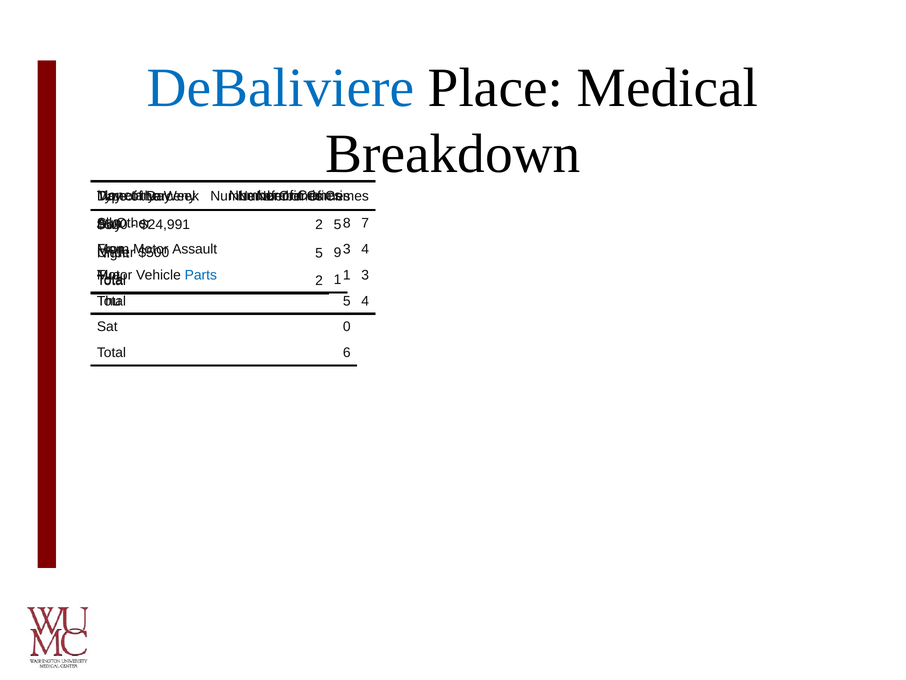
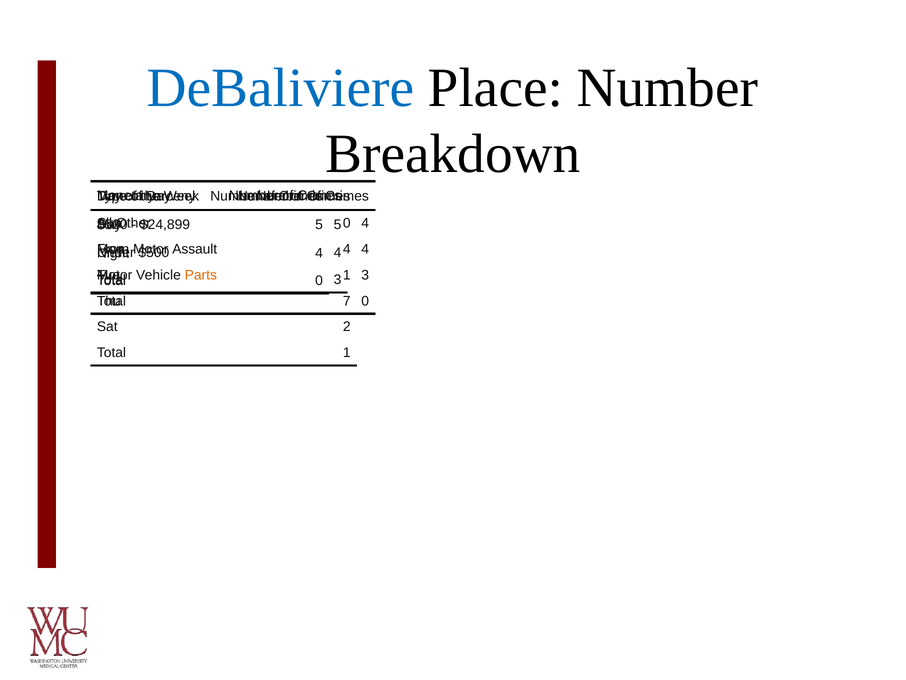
Place Medical: Medical -> Number
8 at (347, 223): 8 -> 0
7 at (365, 223): 7 -> 4
$24,991: $24,991 -> $24,899
2 at (319, 224): 2 -> 5
3 at (347, 249): 3 -> 4
9 at (338, 253): 9 -> 4
5 at (319, 253): 5 -> 4
Parts colour: blue -> orange
1 at (338, 279): 1 -> 3
2 at (319, 280): 2 -> 0
5 at (347, 301): 5 -> 7
4 at (365, 301): 4 -> 0
0: 0 -> 2
Total 6: 6 -> 1
